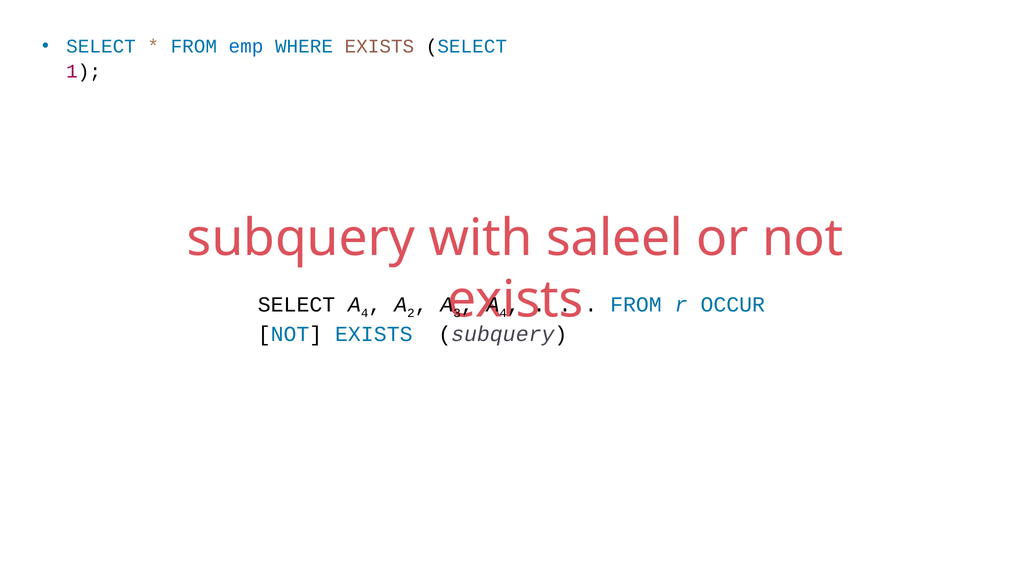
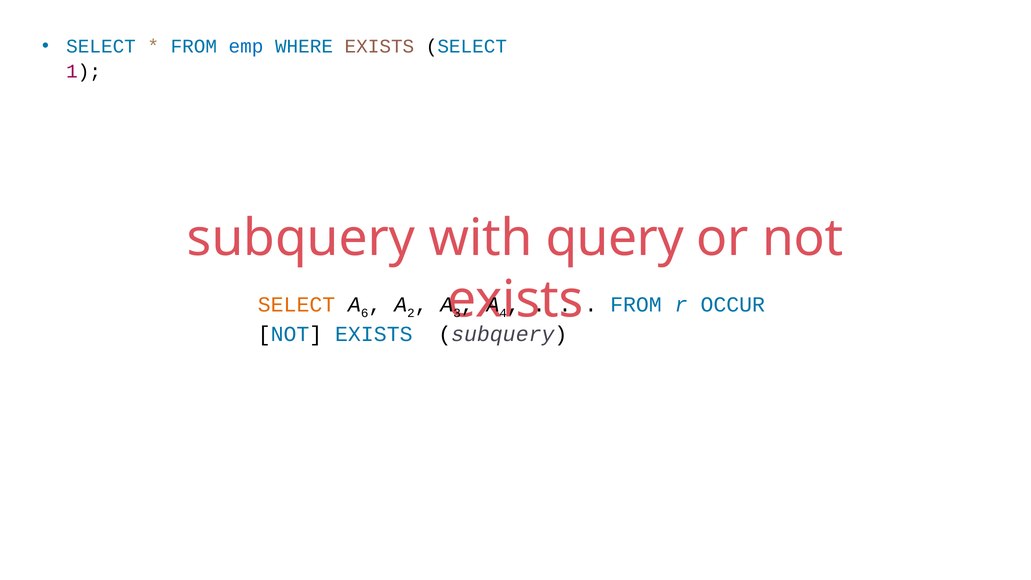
saleel: saleel -> query
SELECT at (296, 305) colour: black -> orange
4 at (365, 313): 4 -> 6
